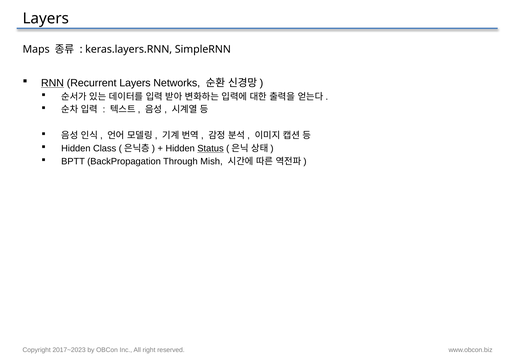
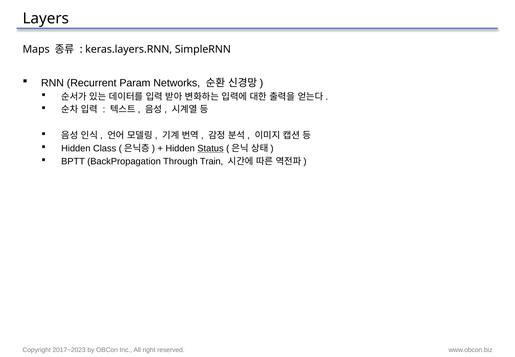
RNN underline: present -> none
Recurrent Layers: Layers -> Param
Mish: Mish -> Train
